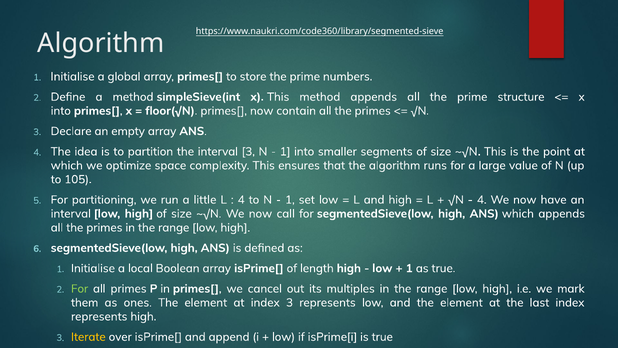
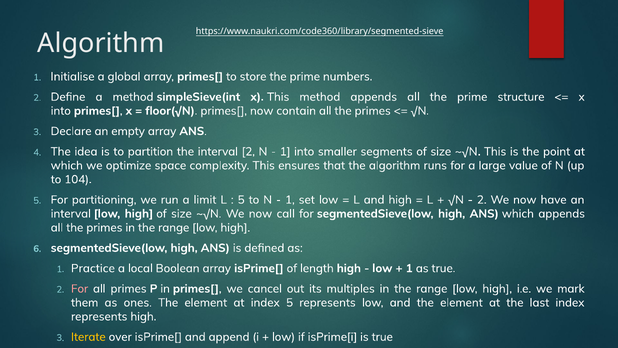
interval 3: 3 -> 2
105: 105 -> 104
little: little -> limit
4 at (241, 200): 4 -> 5
4 at (482, 200): 4 -> 2
Initialise at (93, 268): Initialise -> Practice
For at (80, 288) colour: light green -> pink
index 3: 3 -> 5
